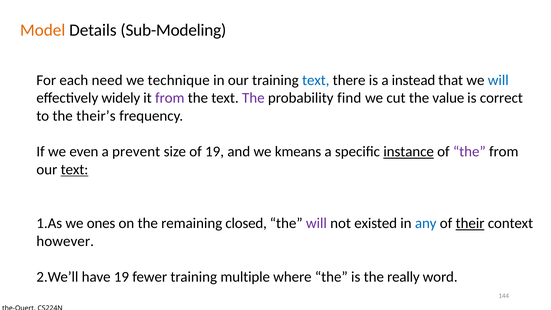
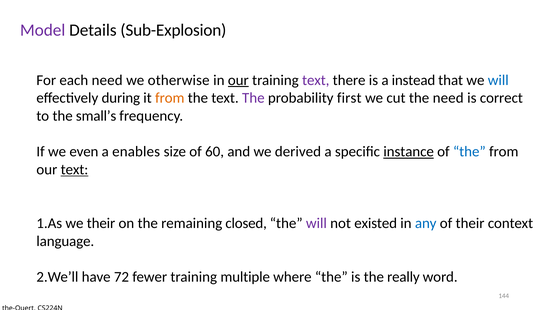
Model colour: orange -> purple
Sub-Modeling: Sub-Modeling -> Sub-Explosion
technique: technique -> otherwise
our at (238, 80) underline: none -> present
text at (316, 80) colour: blue -> purple
widely: widely -> during
from at (170, 98) colour: purple -> orange
find: find -> first
the value: value -> need
their’s: their’s -> small’s
prevent: prevent -> enables
of 19: 19 -> 60
kmeans: kmeans -> derived
the at (469, 152) colour: purple -> blue
we ones: ones -> their
their at (470, 223) underline: present -> none
however: however -> language
have 19: 19 -> 72
